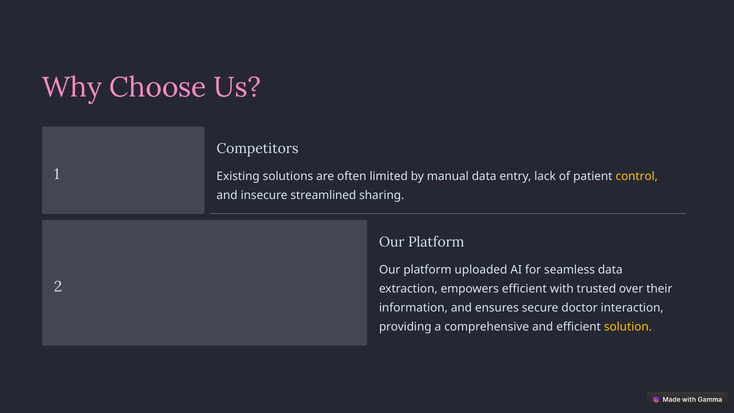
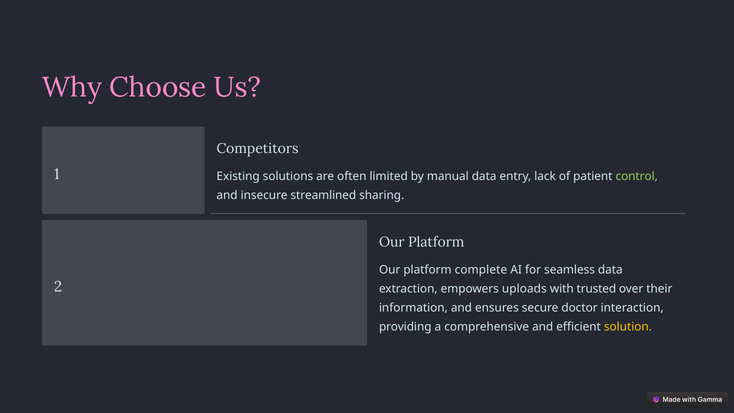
control colour: yellow -> light green
uploaded: uploaded -> complete
empowers efficient: efficient -> uploads
